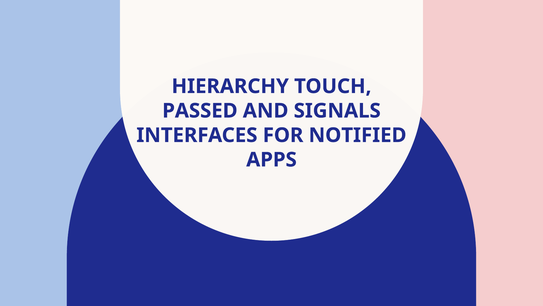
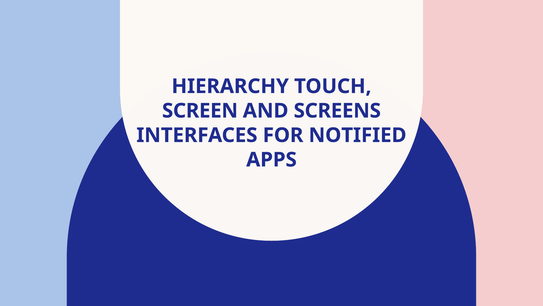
PASSED: PASSED -> SCREEN
SIGNALS: SIGNALS -> SCREENS
